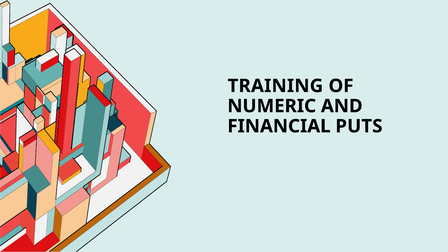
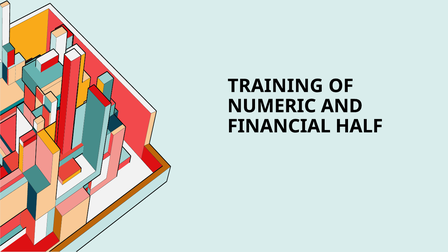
PUTS: PUTS -> HALF
